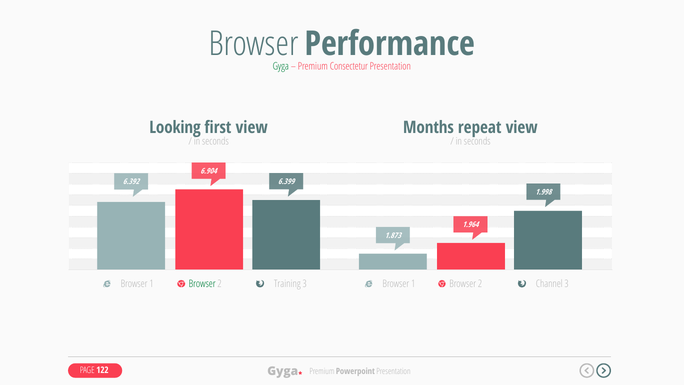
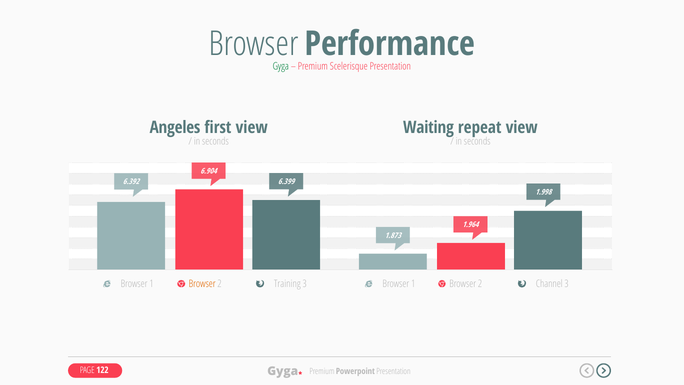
Consectetur: Consectetur -> Scelerisque
Looking: Looking -> Angeles
Months: Months -> Waiting
Browser at (202, 283) colour: green -> orange
